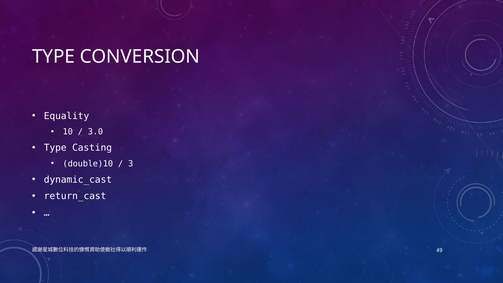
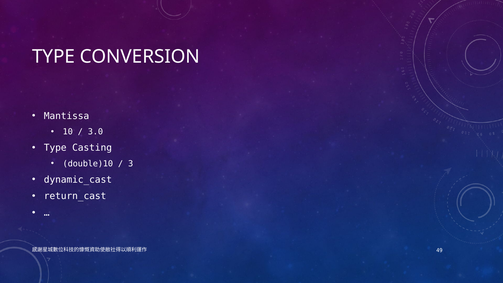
Equality: Equality -> Mantissa
